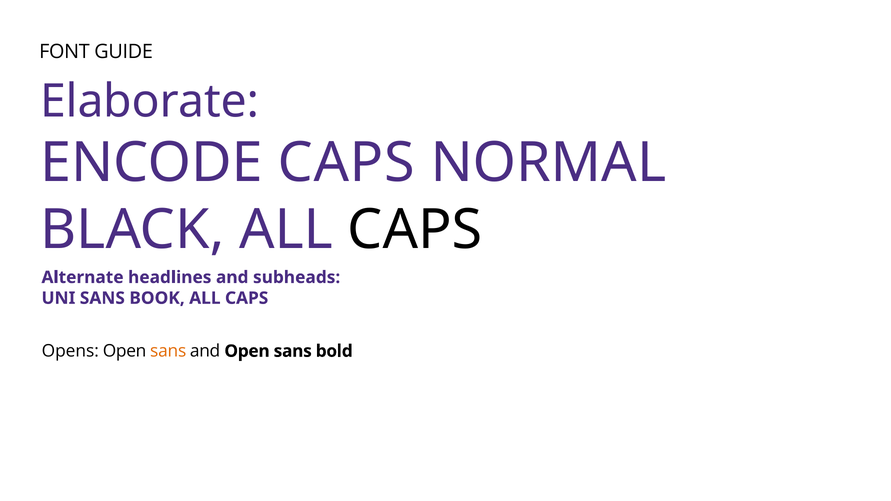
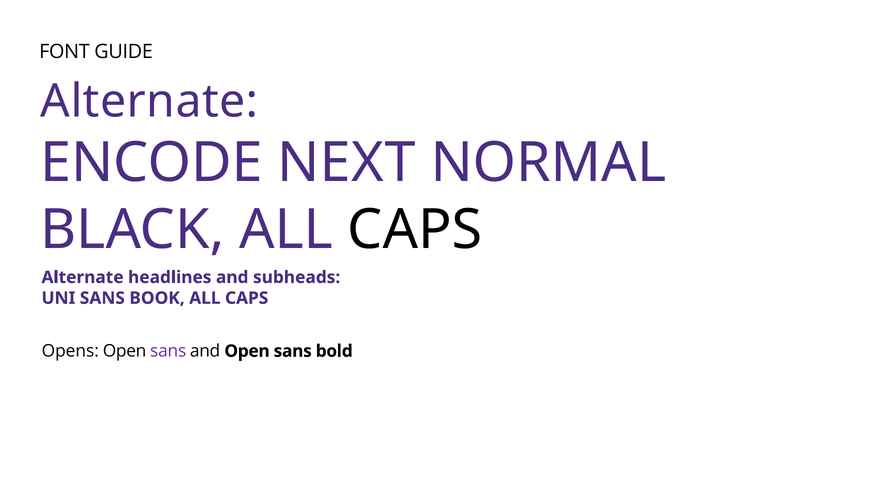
Elaborate at (150, 101): Elaborate -> Alternate
ENCODE CAPS: CAPS -> NEXT
sans at (168, 351) colour: orange -> purple
